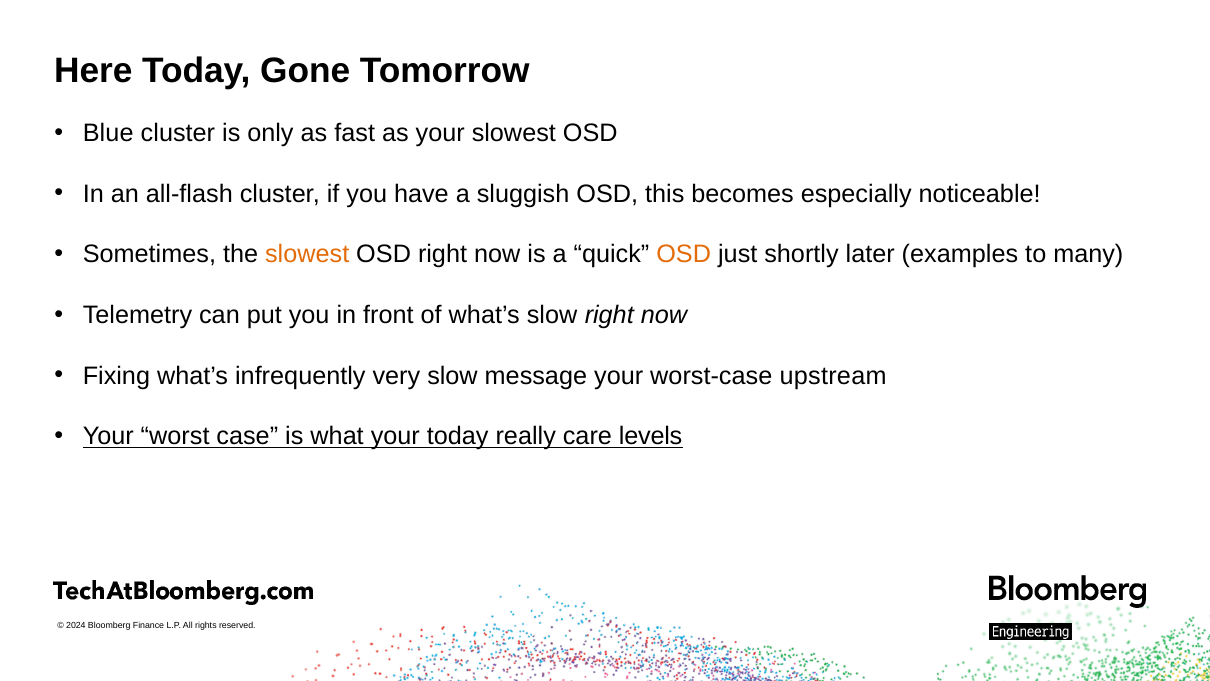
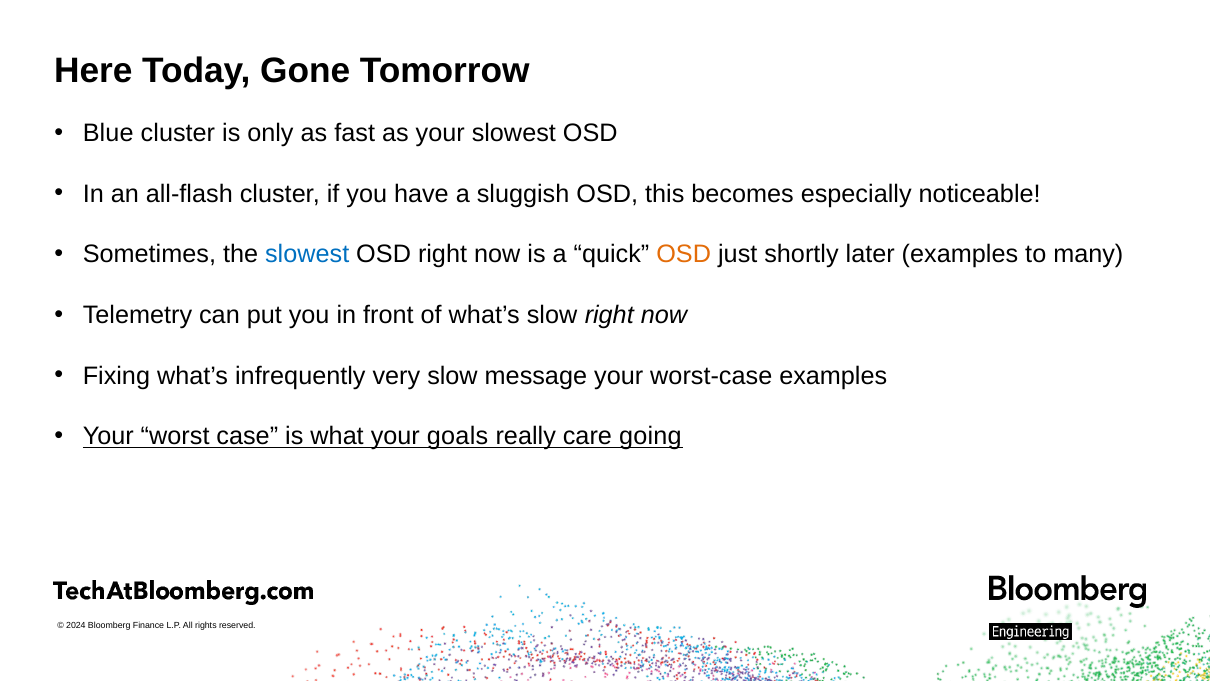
slowest at (307, 254) colour: orange -> blue
worst-case upstream: upstream -> examples
your today: today -> goals
levels: levels -> going
